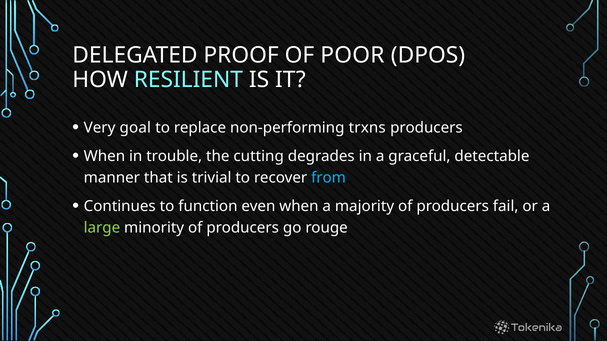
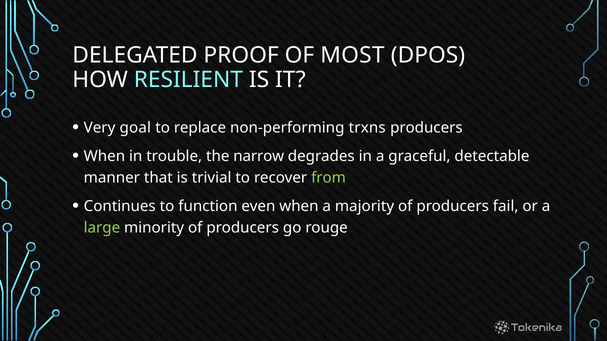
POOR: POOR -> MOST
cutting: cutting -> narrow
from colour: light blue -> light green
